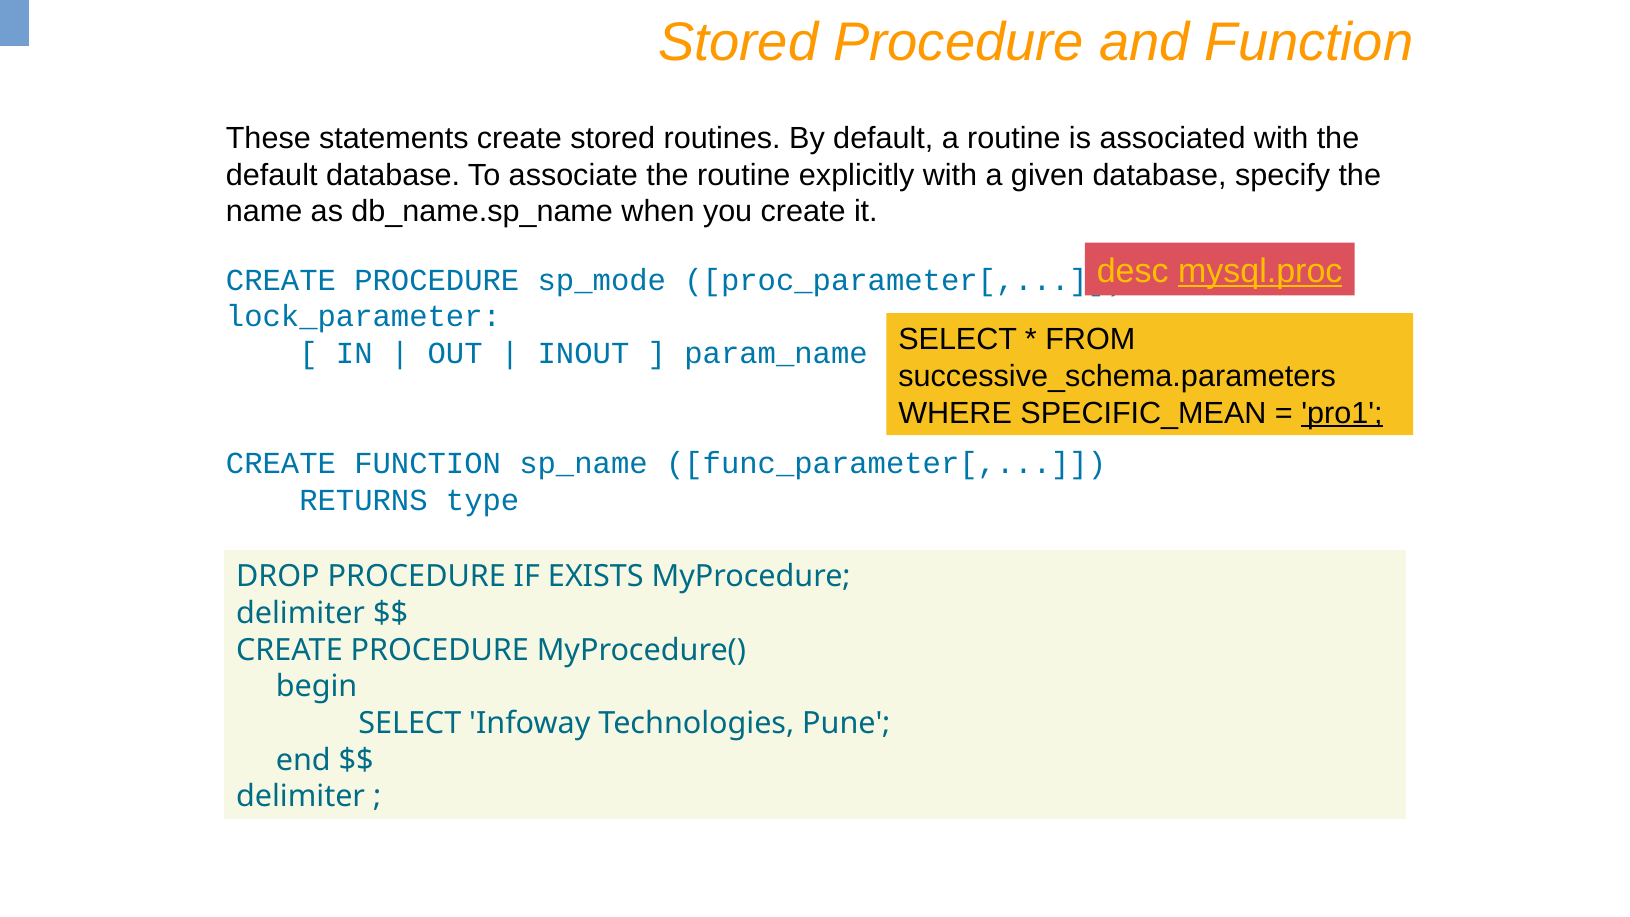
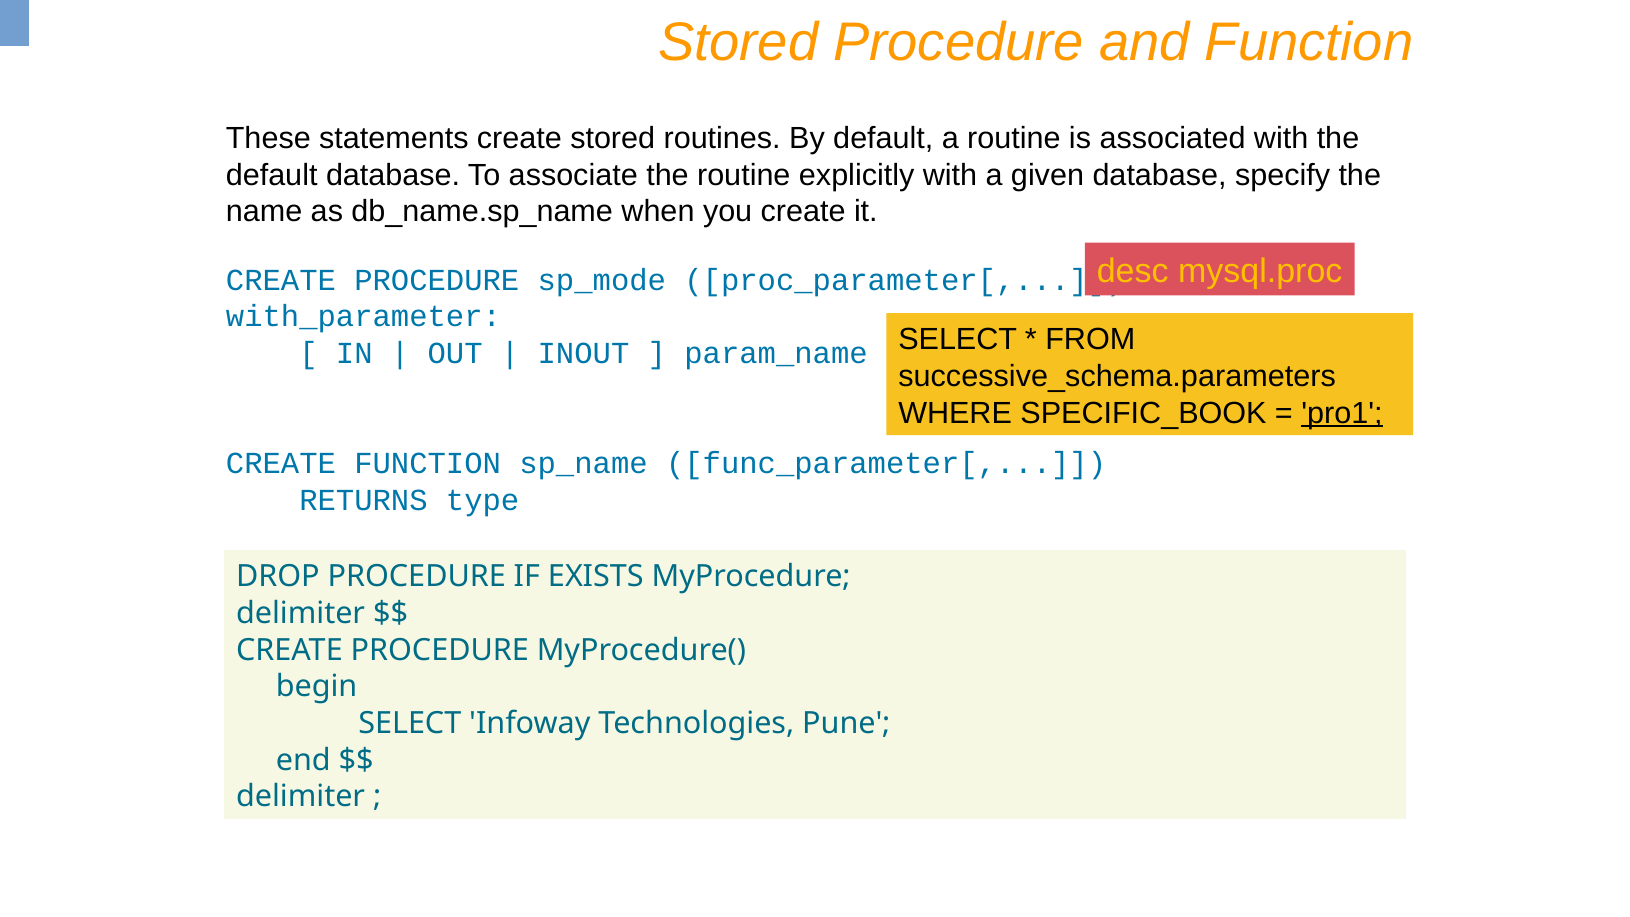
mysql.proc underline: present -> none
lock_parameter: lock_parameter -> with_parameter
SPECIFIC_MEAN: SPECIFIC_MEAN -> SPECIFIC_BOOK
